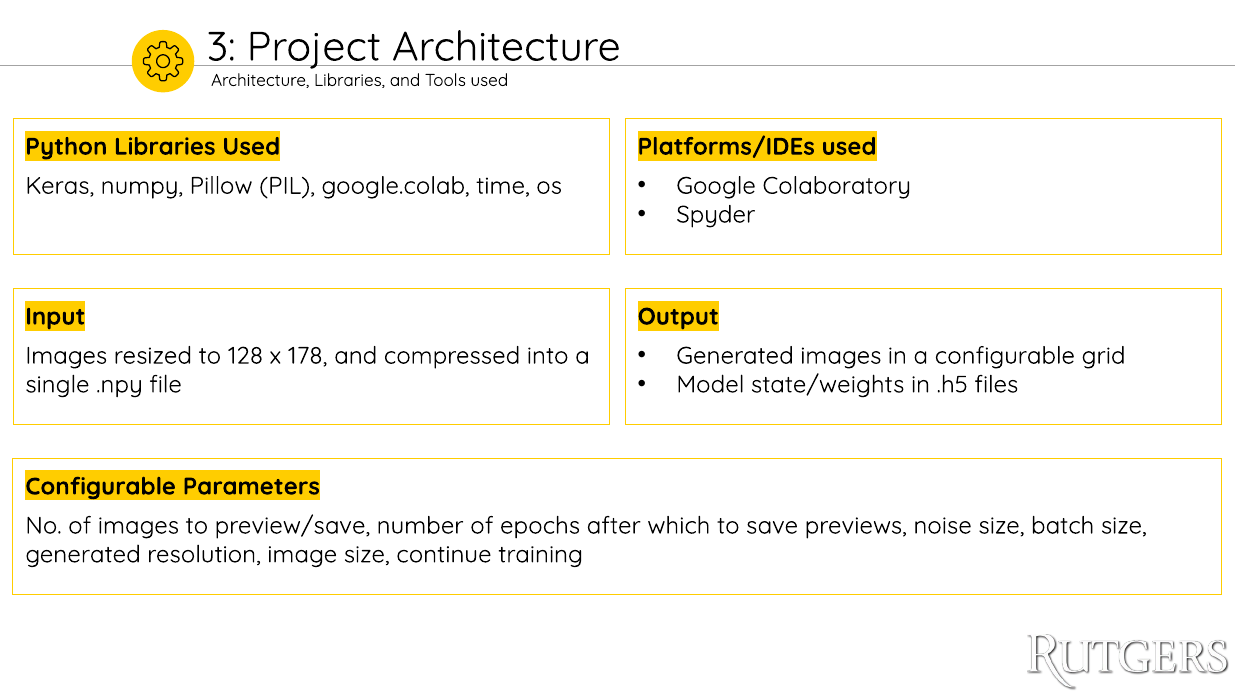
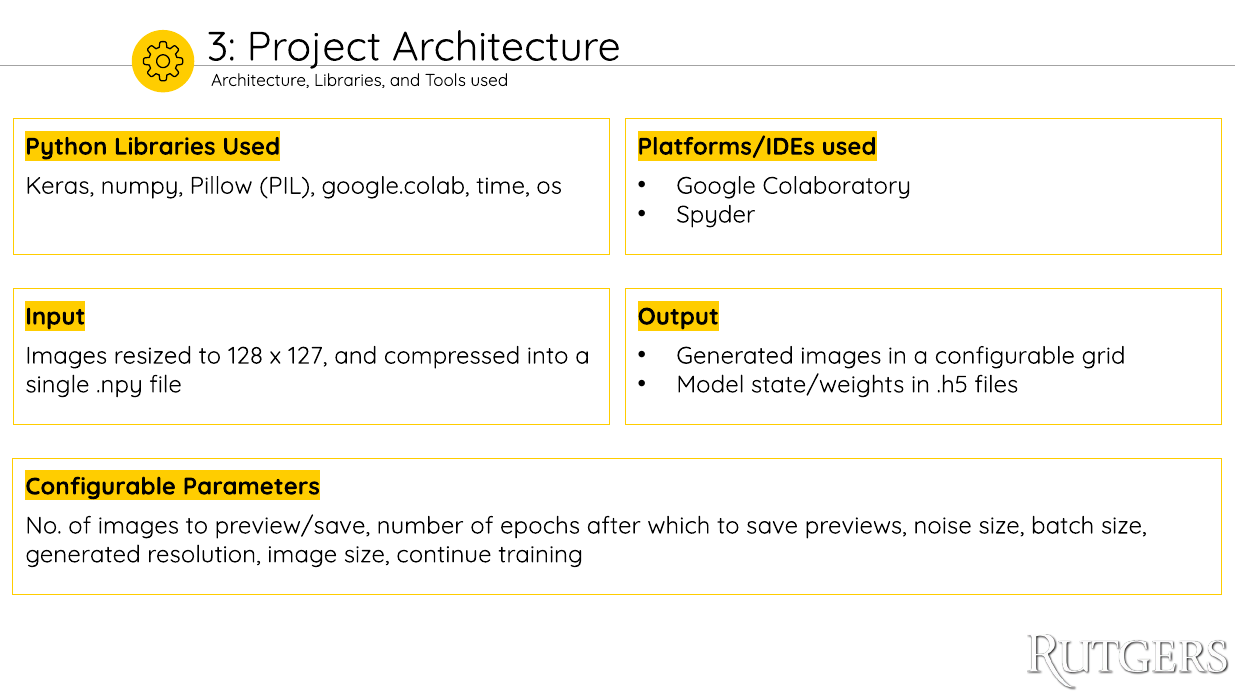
178: 178 -> 127
